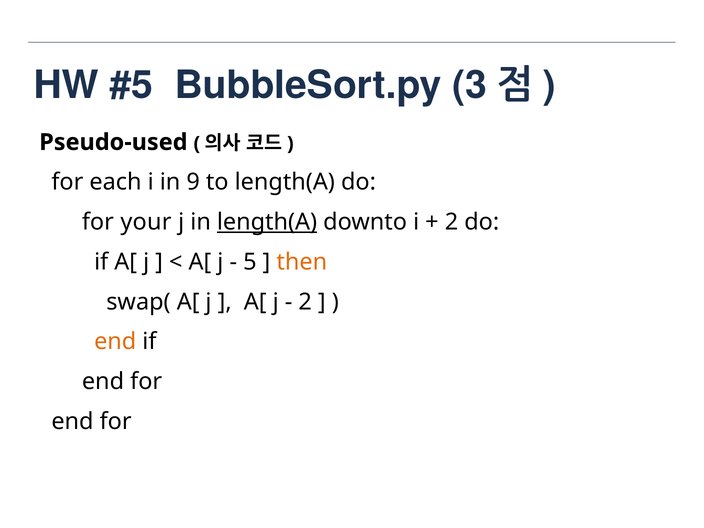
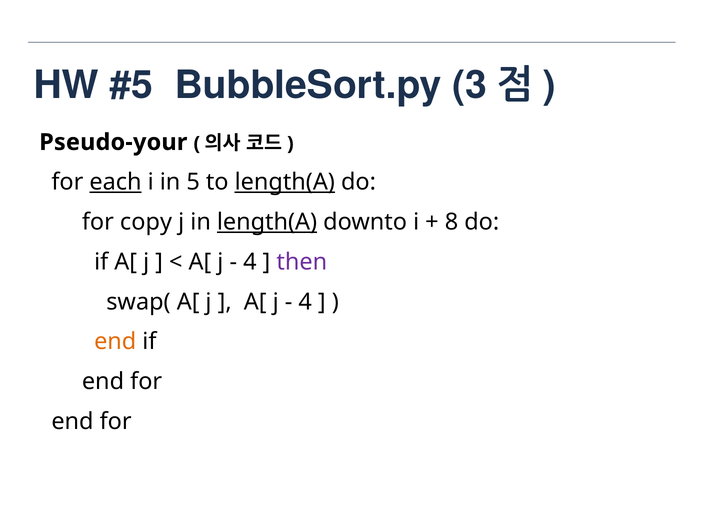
Pseudo-used: Pseudo-used -> Pseudo-your
each underline: none -> present
9: 9 -> 5
length(A at (285, 182) underline: none -> present
your: your -> copy
2 at (452, 222): 2 -> 8
5 at (250, 262): 5 -> 4
then colour: orange -> purple
2 at (305, 302): 2 -> 4
